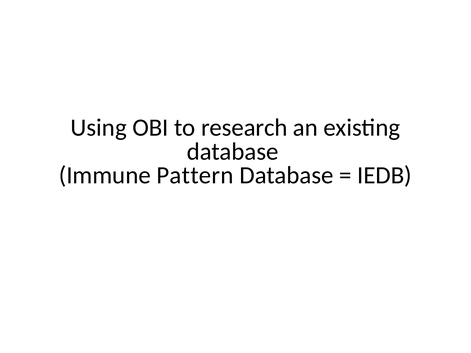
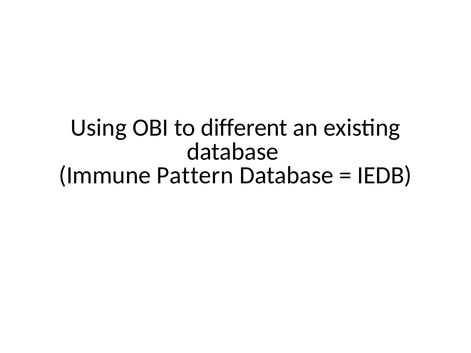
research: research -> different
